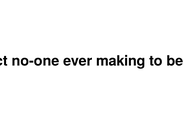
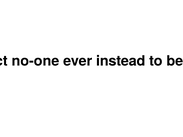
making: making -> instead
